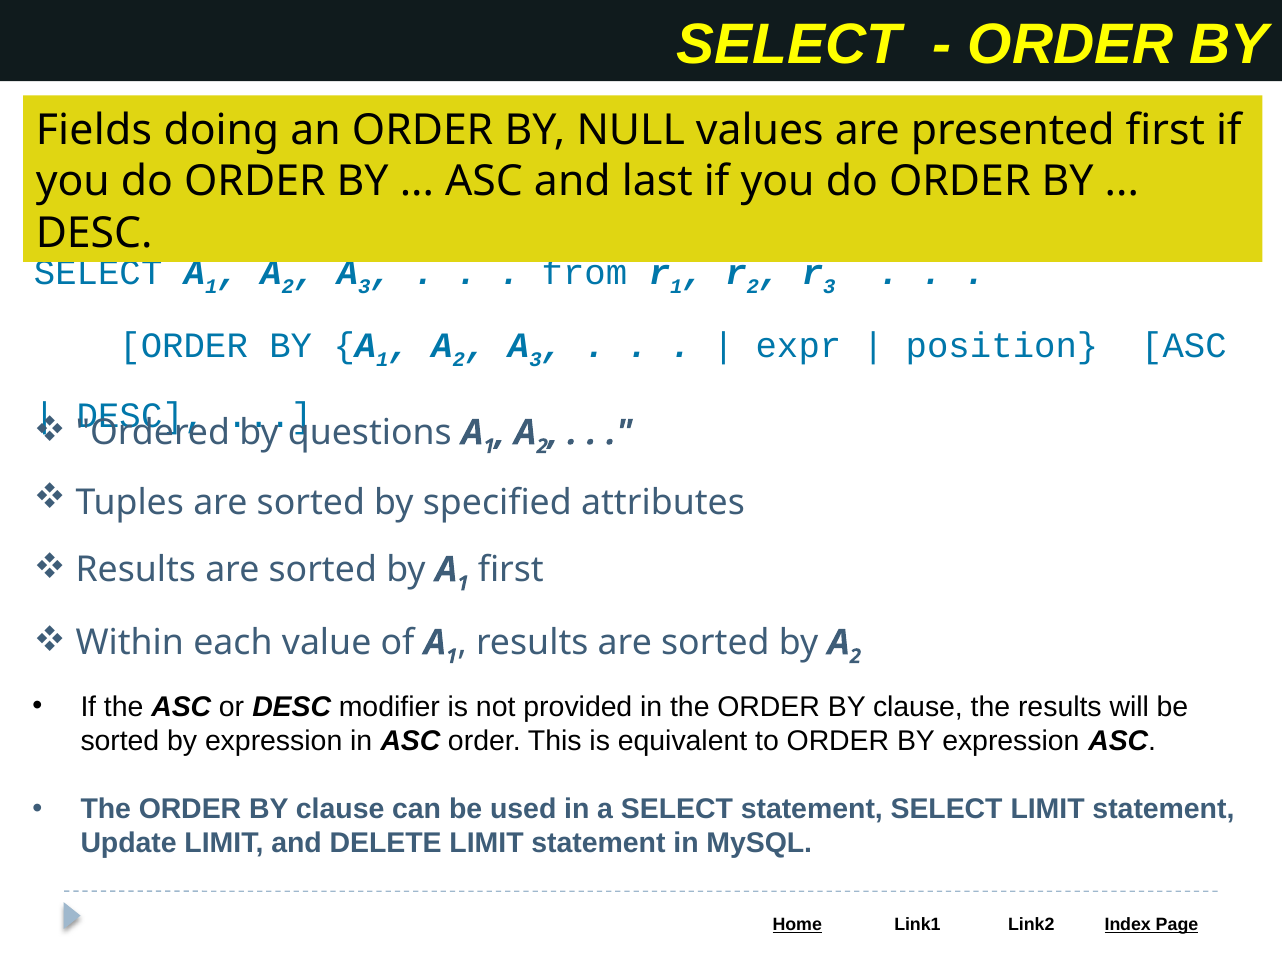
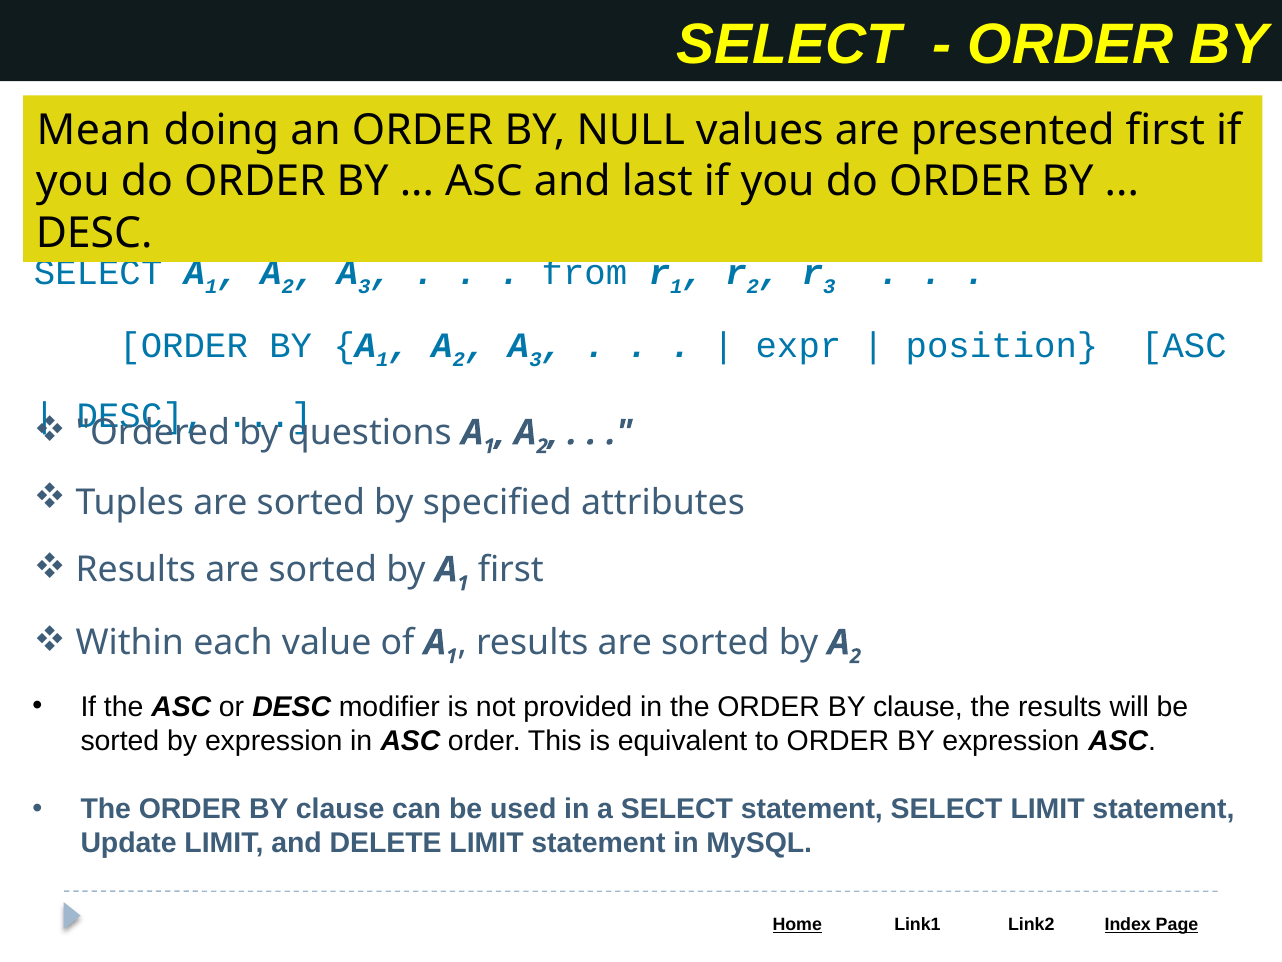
Fields: Fields -> Mean
